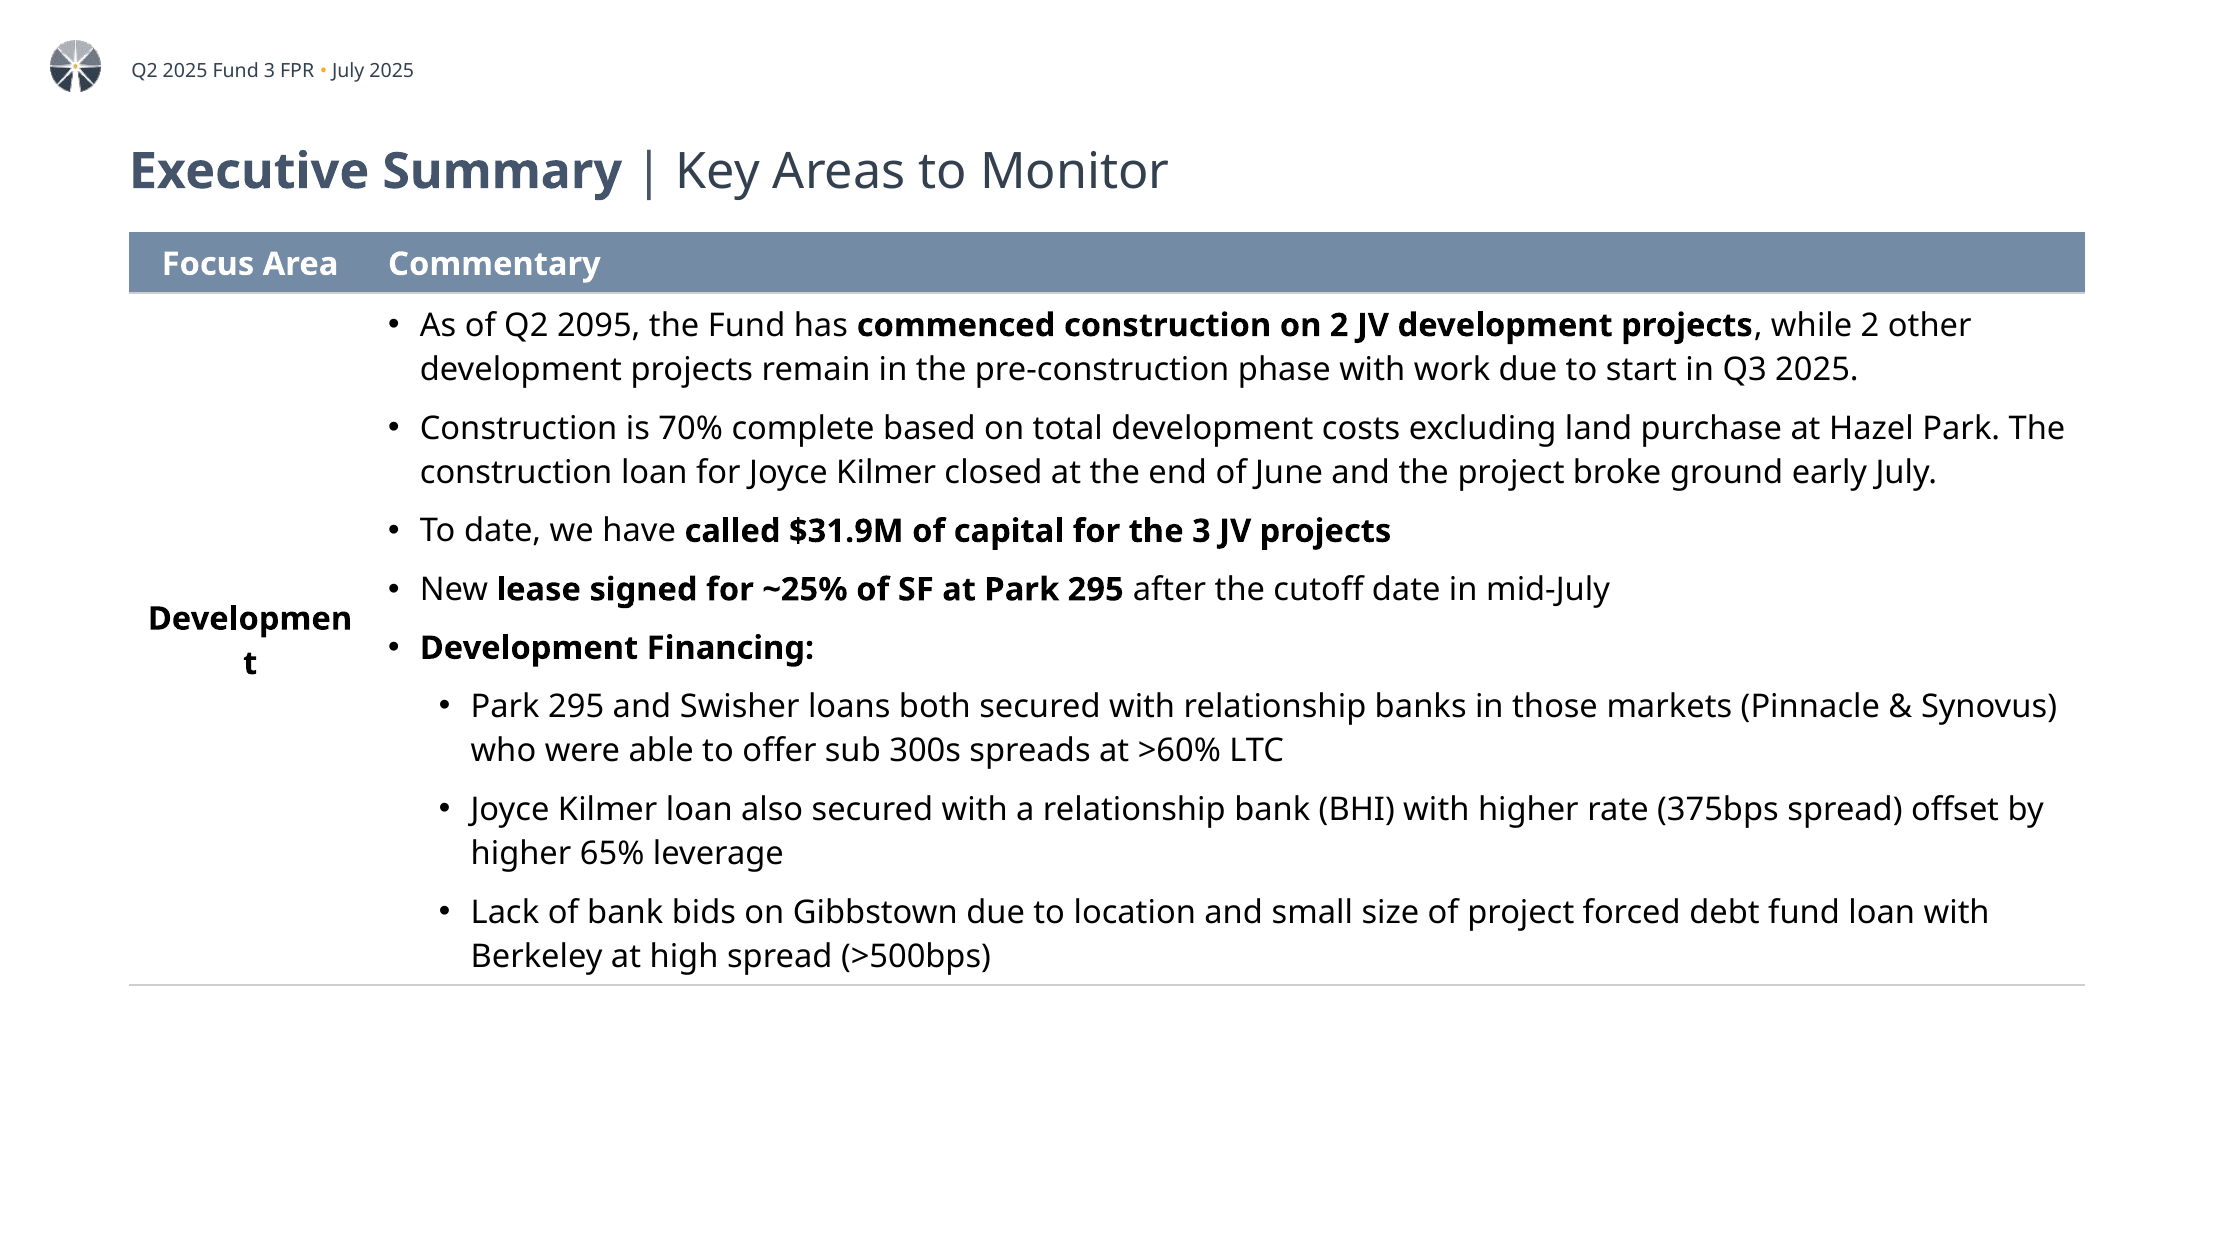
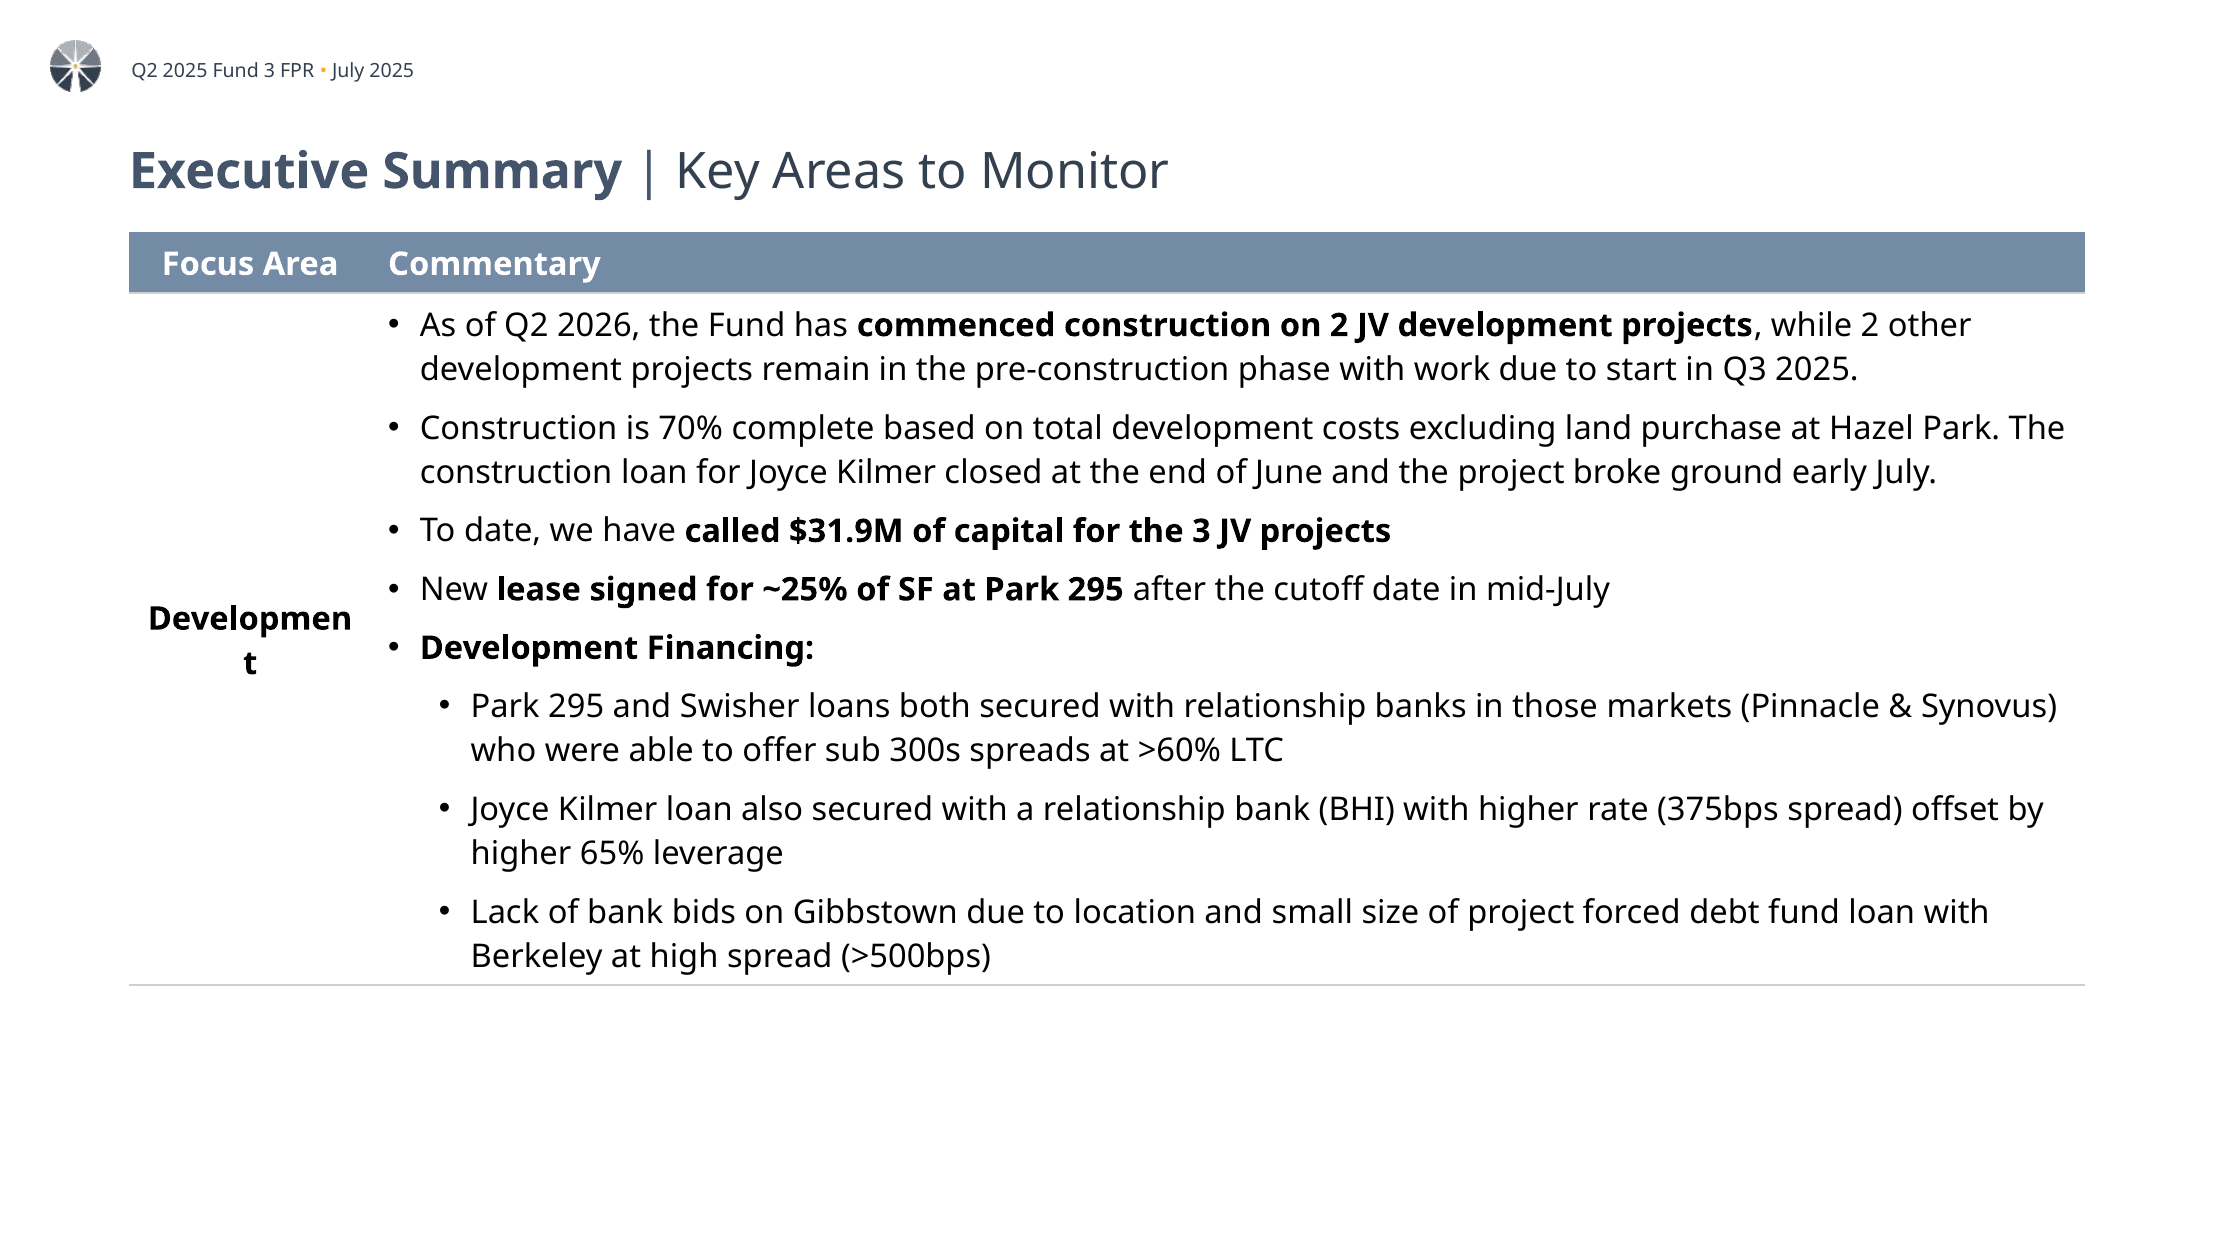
2095: 2095 -> 2026
